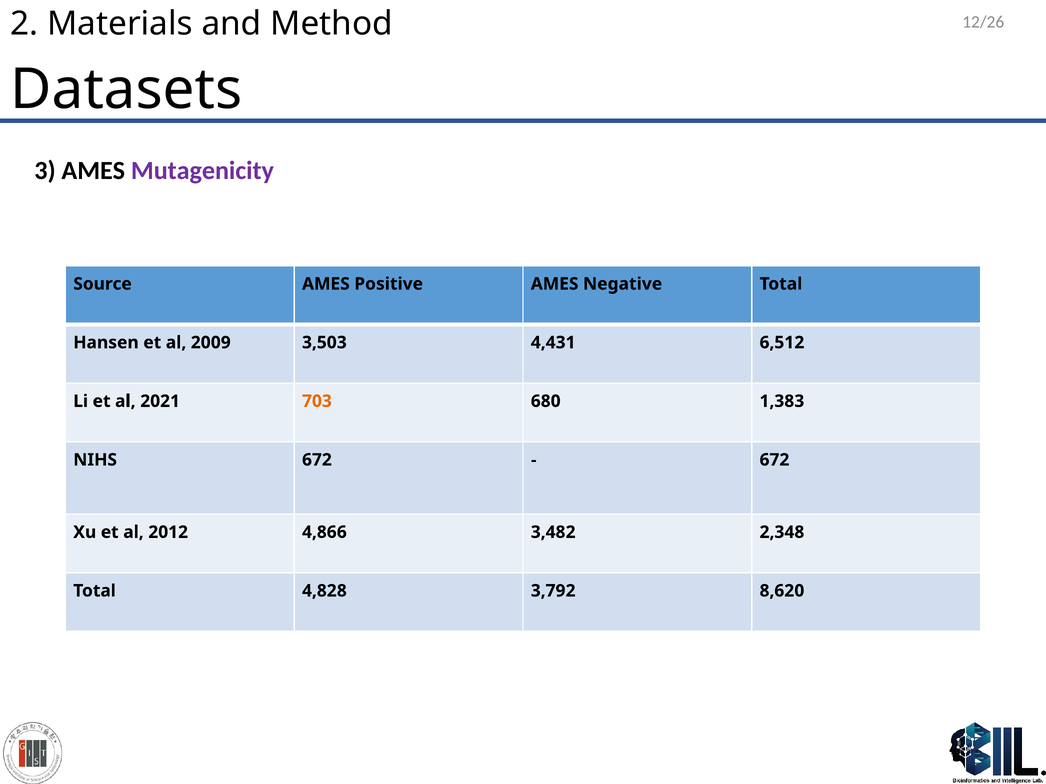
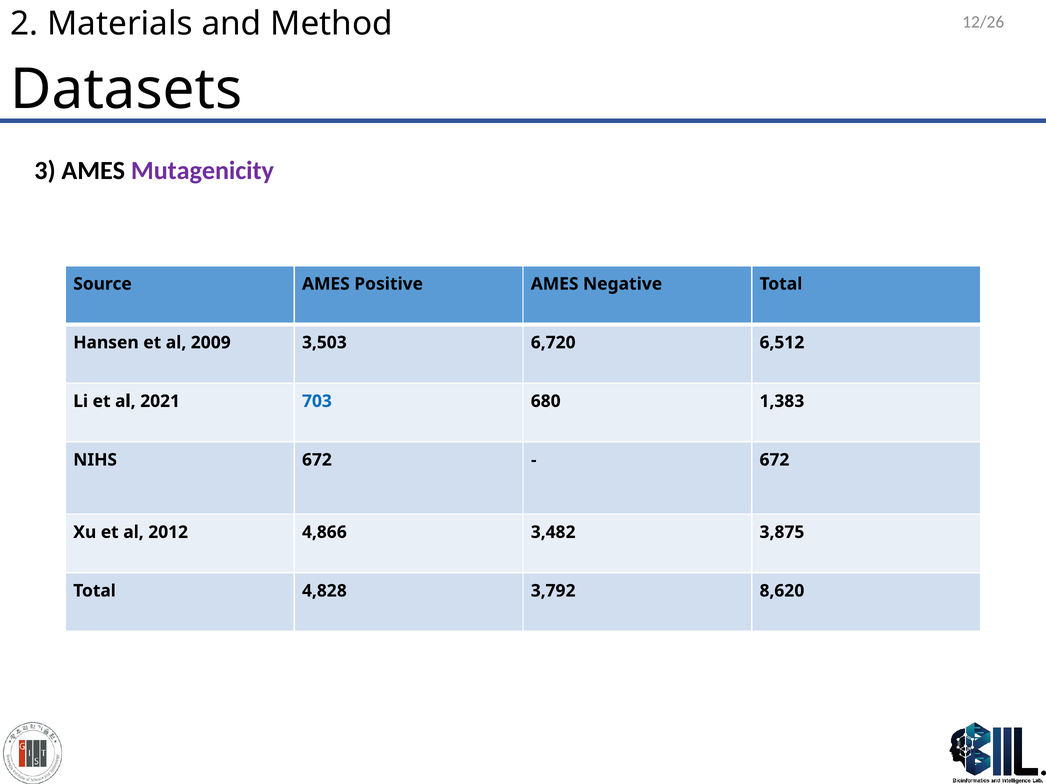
4,431: 4,431 -> 6,720
703 colour: orange -> blue
2,348: 2,348 -> 3,875
